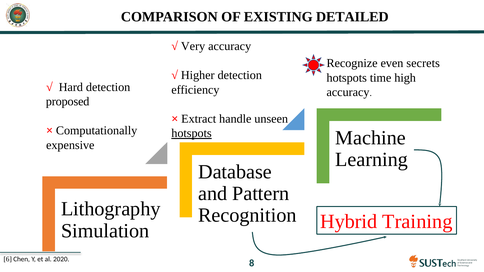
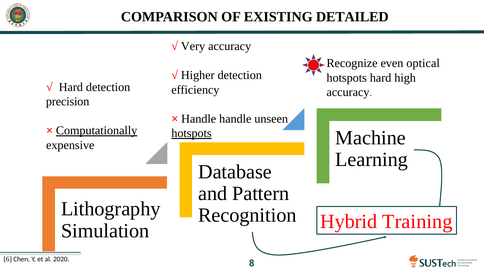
secrets: secrets -> optical
hotspots time: time -> hard
proposed: proposed -> precision
Extract at (199, 119): Extract -> Handle
Computationally underline: none -> present
